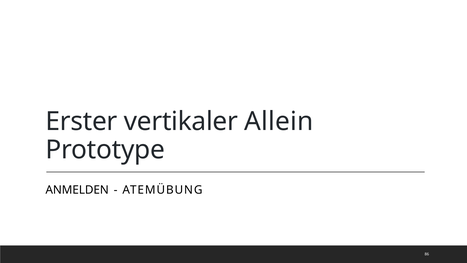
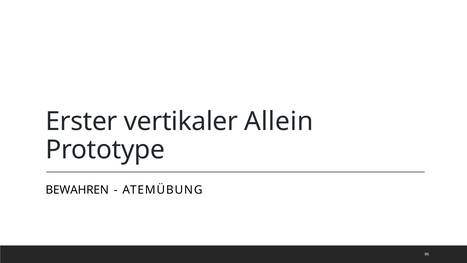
ANMELDEN: ANMELDEN -> BEWAHREN
